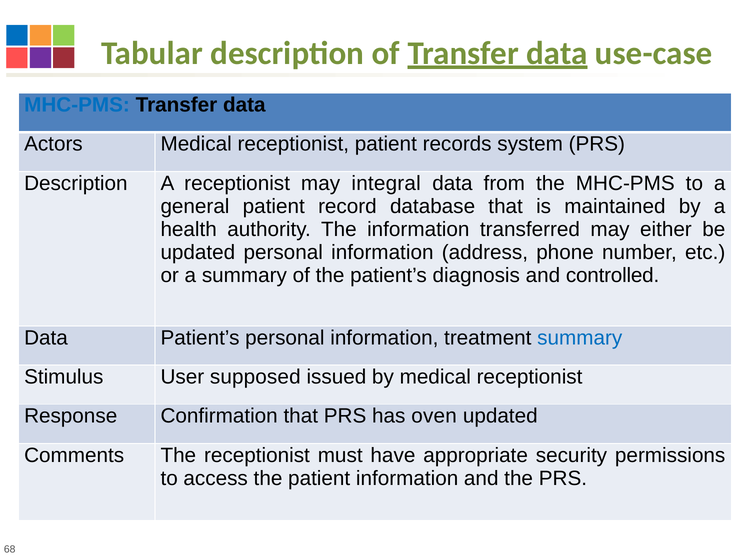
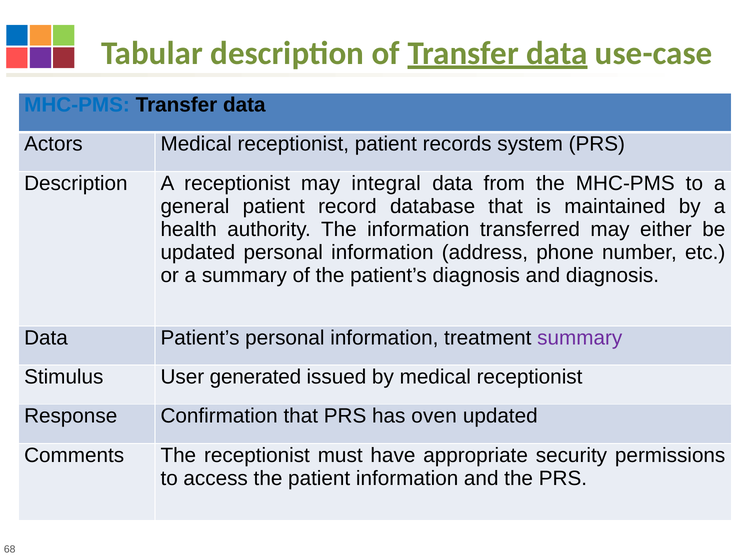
and controlled: controlled -> diagnosis
summary at (580, 338) colour: blue -> purple
supposed: supposed -> generated
